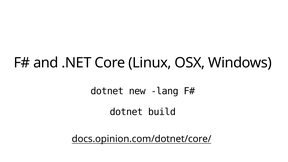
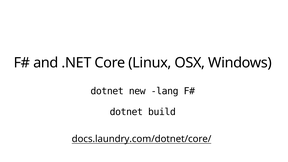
docs.opinion.com/dotnet/core/: docs.opinion.com/dotnet/core/ -> docs.laundry.com/dotnet/core/
